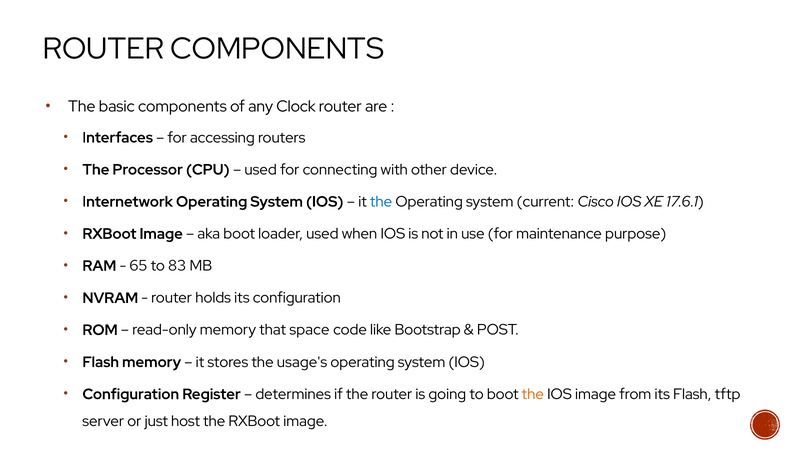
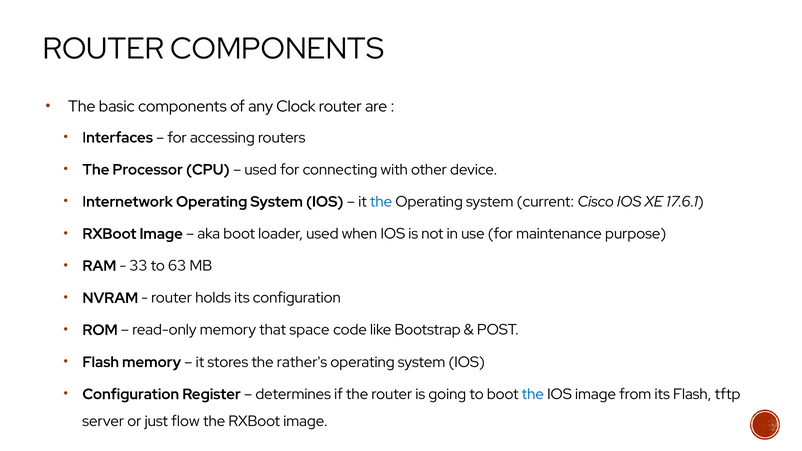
65: 65 -> 33
83: 83 -> 63
usage's: usage's -> rather's
the at (533, 394) colour: orange -> blue
host: host -> flow
